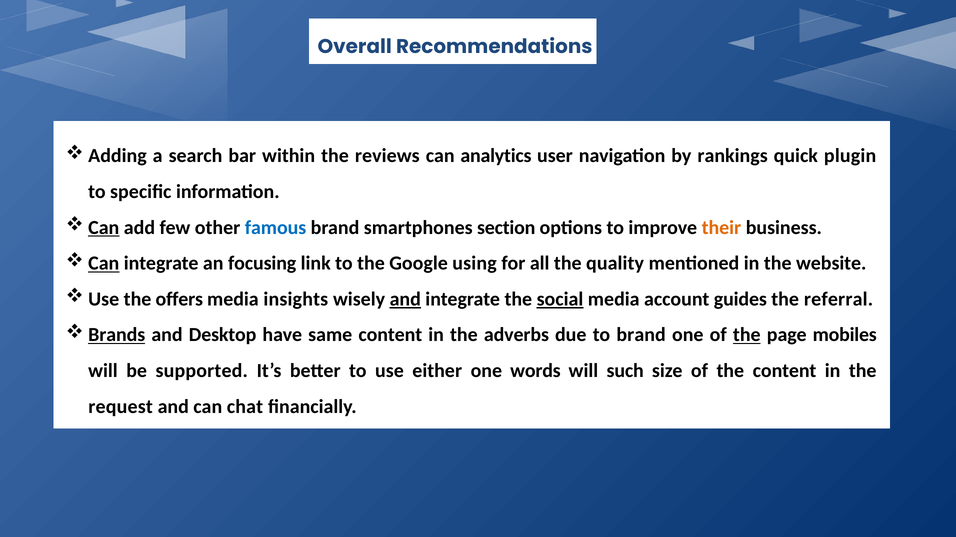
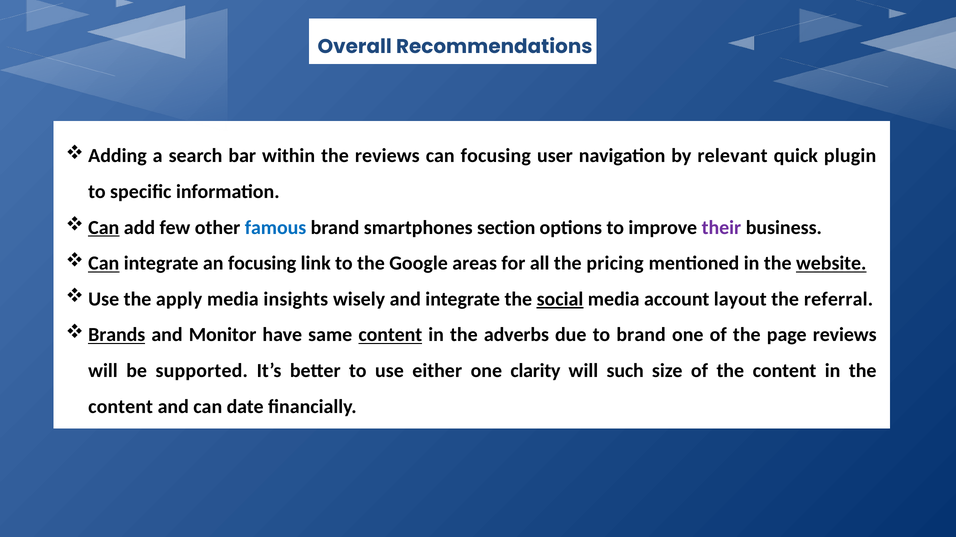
can analytics: analytics -> focusing
rankings: rankings -> relevant
their colour: orange -> purple
using: using -> areas
quality: quality -> pricing
website underline: none -> present
offers: offers -> apply
and at (405, 300) underline: present -> none
guides: guides -> layout
Desktop: Desktop -> Monitor
content at (390, 335) underline: none -> present
the at (747, 335) underline: present -> none
page mobiles: mobiles -> reviews
words: words -> clarity
request at (121, 407): request -> content
chat: chat -> date
